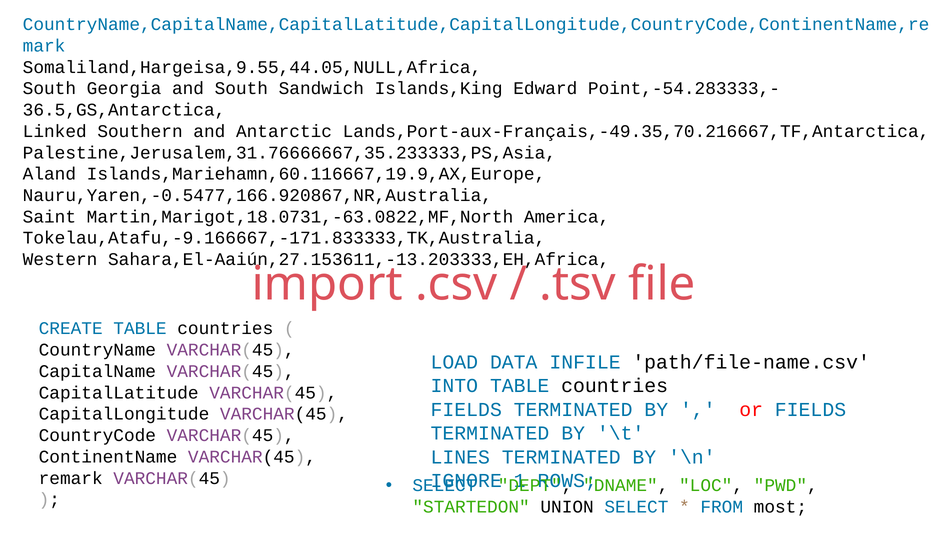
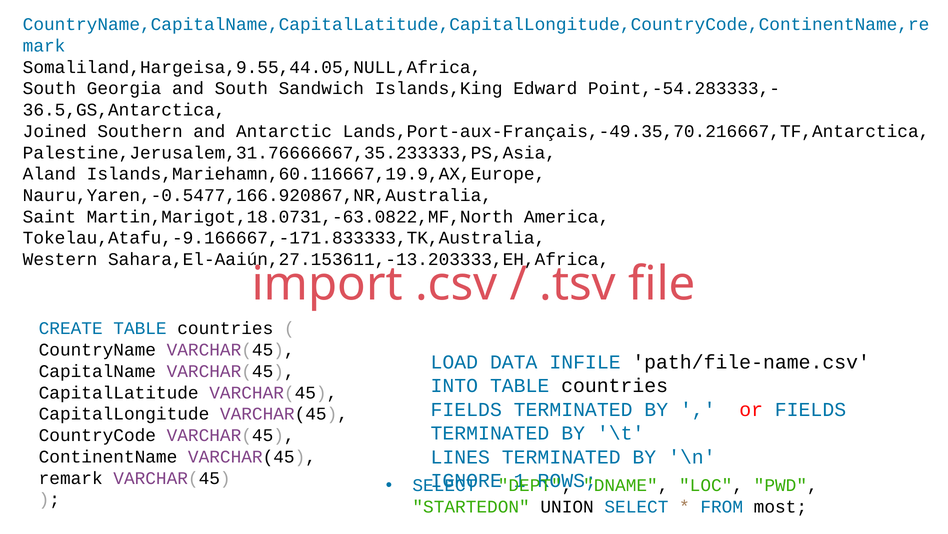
Linked: Linked -> Joined
